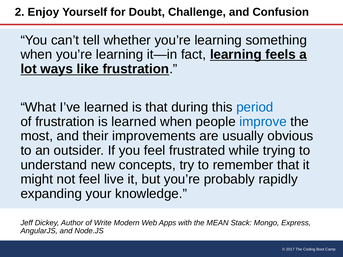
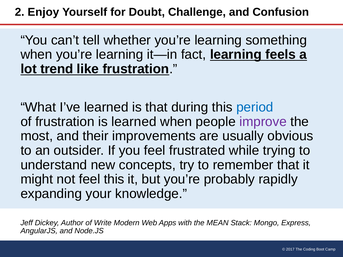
ways: ways -> trend
improve colour: blue -> purple
feel live: live -> this
